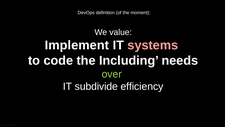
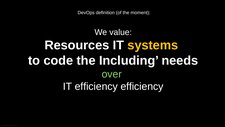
Implement: Implement -> Resources
systems colour: pink -> yellow
IT subdivide: subdivide -> efficiency
